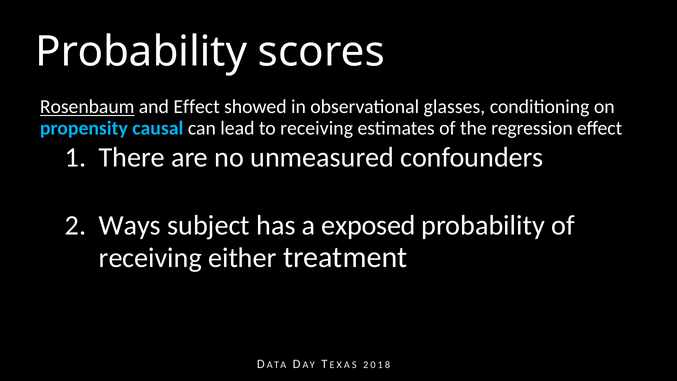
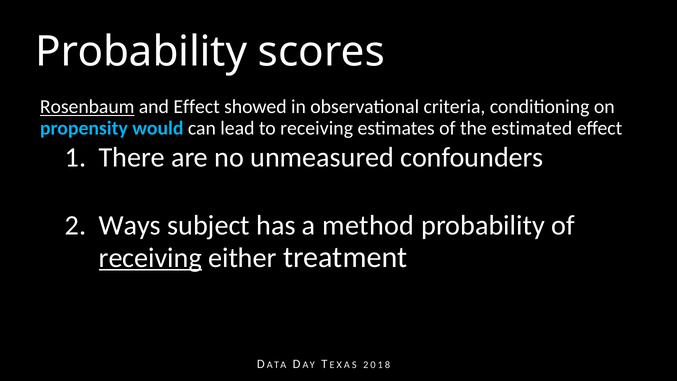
glasses: glasses -> criteria
causal: causal -> would
regression: regression -> estimated
exposed: exposed -> method
receiving at (150, 258) underline: none -> present
